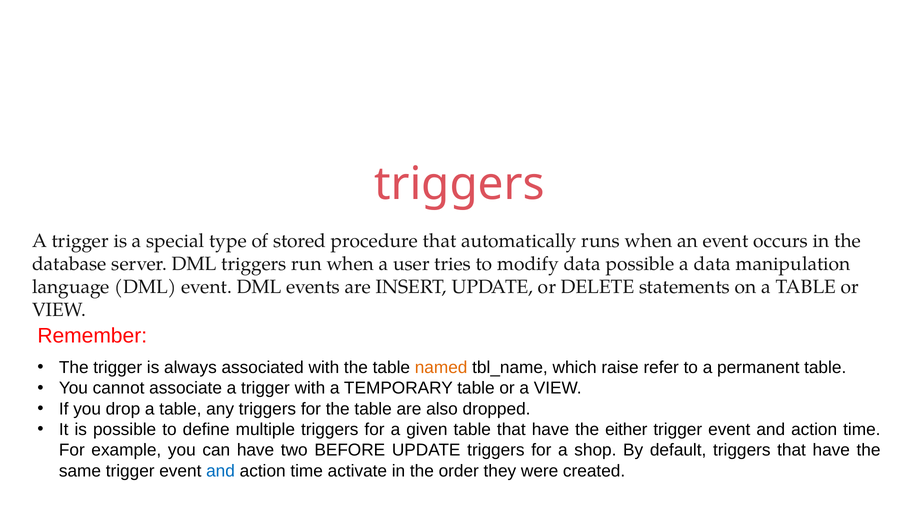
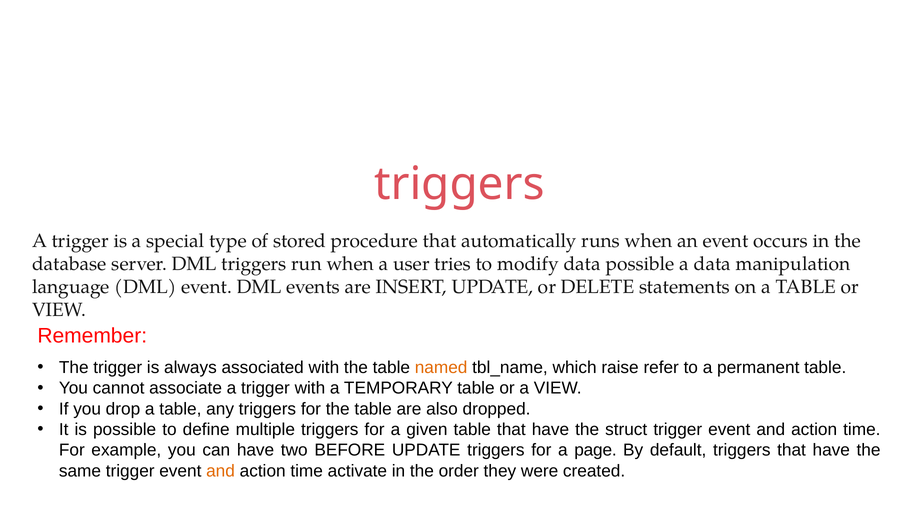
either: either -> struct
shop: shop -> page
and at (221, 471) colour: blue -> orange
